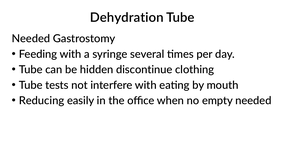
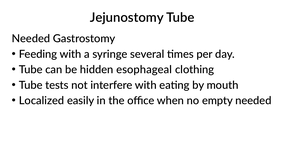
Dehydration: Dehydration -> Jejunostomy
discontinue: discontinue -> esophageal
Reducing: Reducing -> Localized
